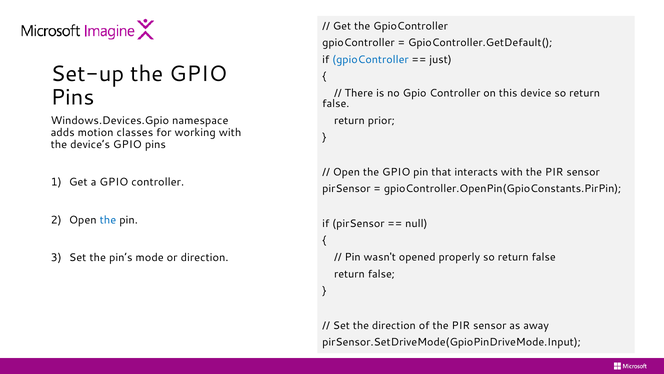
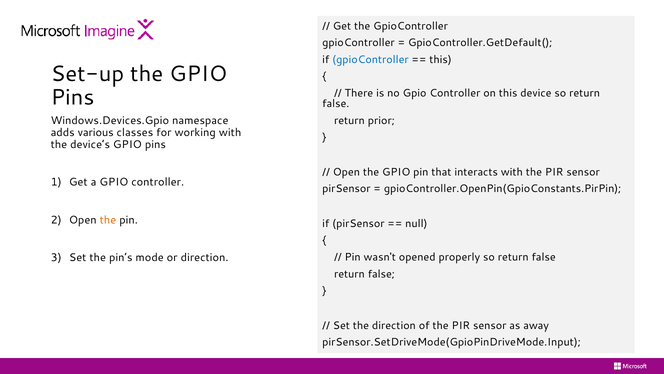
just at (441, 60): just -> this
motion: motion -> various
the at (108, 220) colour: blue -> orange
